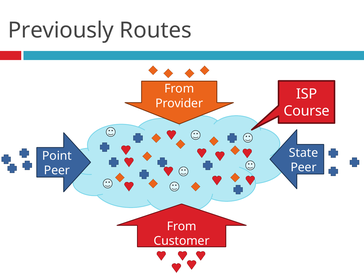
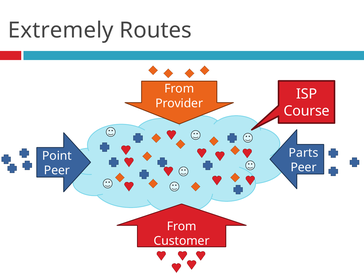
Previously: Previously -> Extremely
State: State -> Parts
